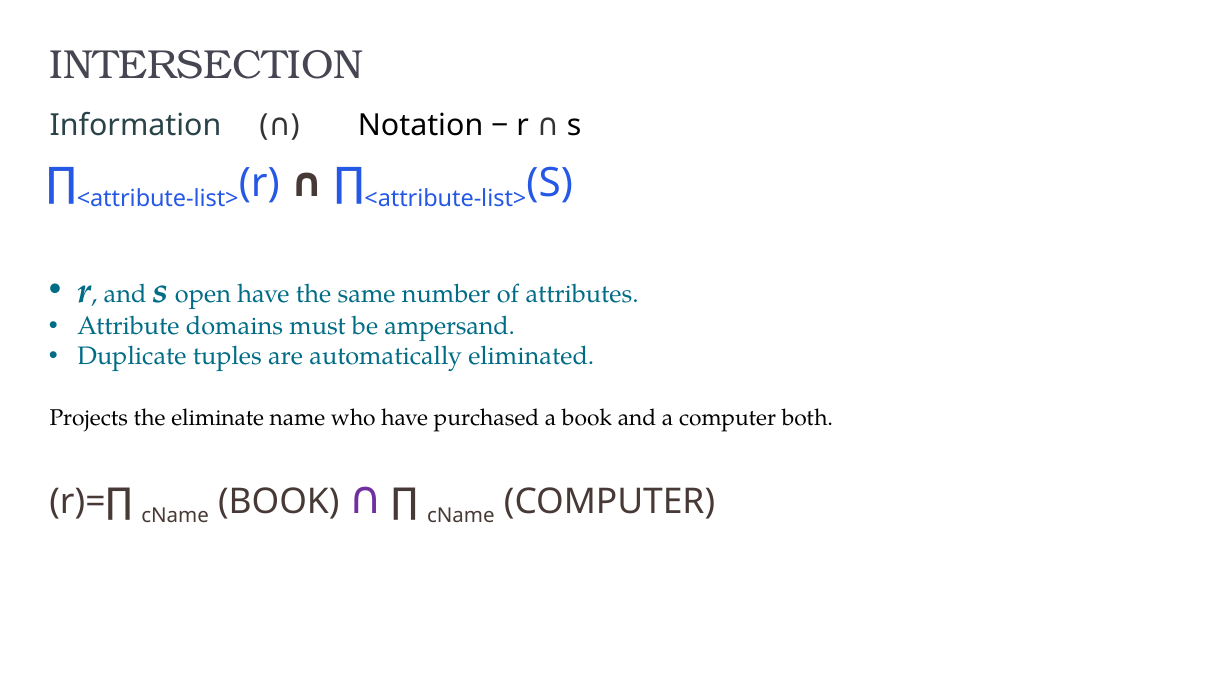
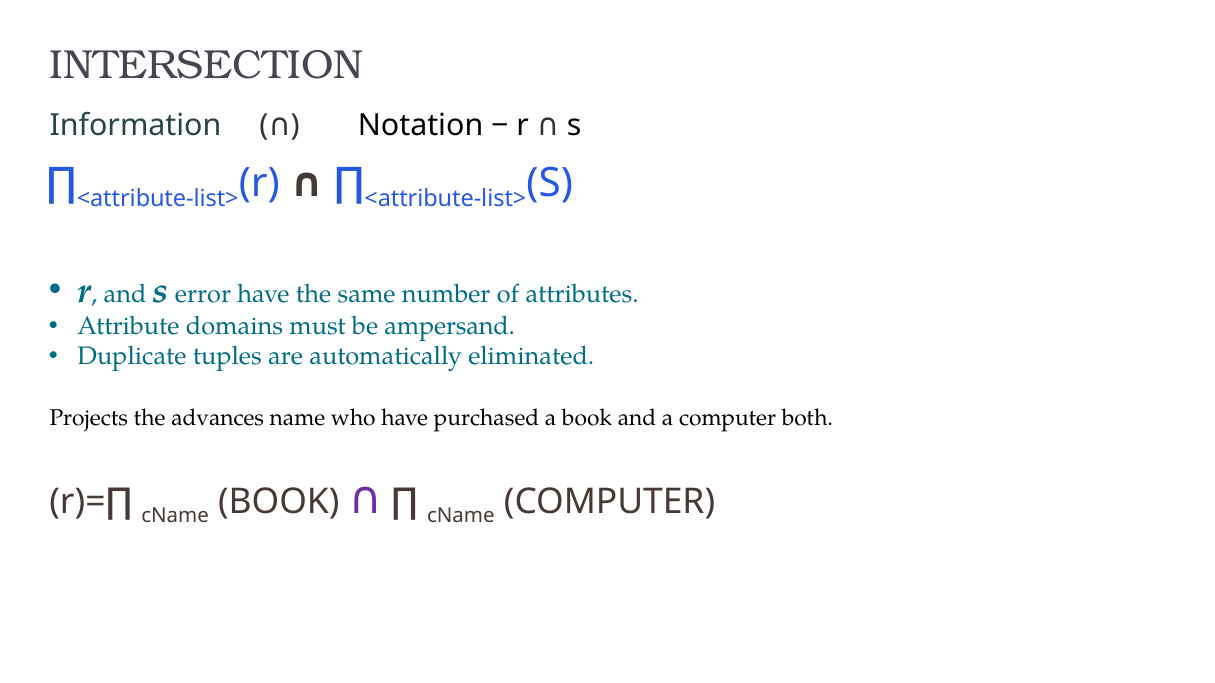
open: open -> error
eliminate: eliminate -> advances
